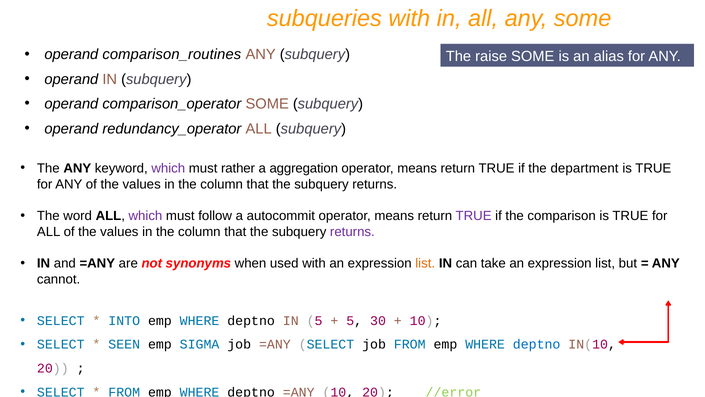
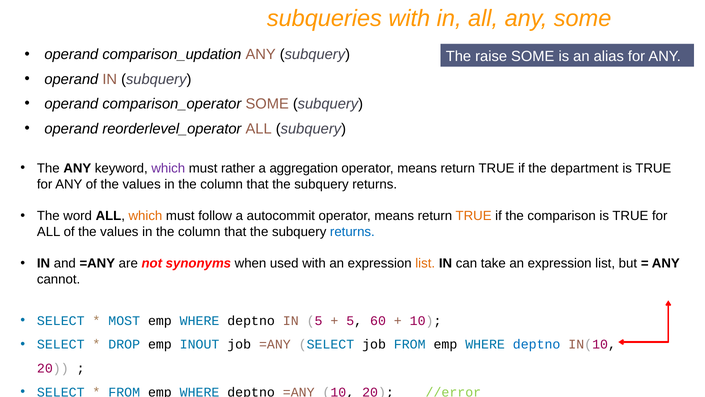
comparison_routines: comparison_routines -> comparison_updation
redundancy_operator: redundancy_operator -> reorderlevel_operator
which at (145, 216) colour: purple -> orange
TRUE at (474, 216) colour: purple -> orange
returns at (352, 232) colour: purple -> blue
INTO: INTO -> MOST
30: 30 -> 60
SEEN: SEEN -> DROP
SIGMA: SIGMA -> INOUT
